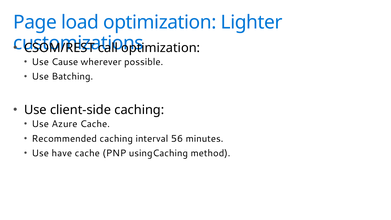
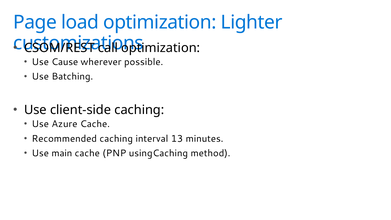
56: 56 -> 13
have: have -> main
